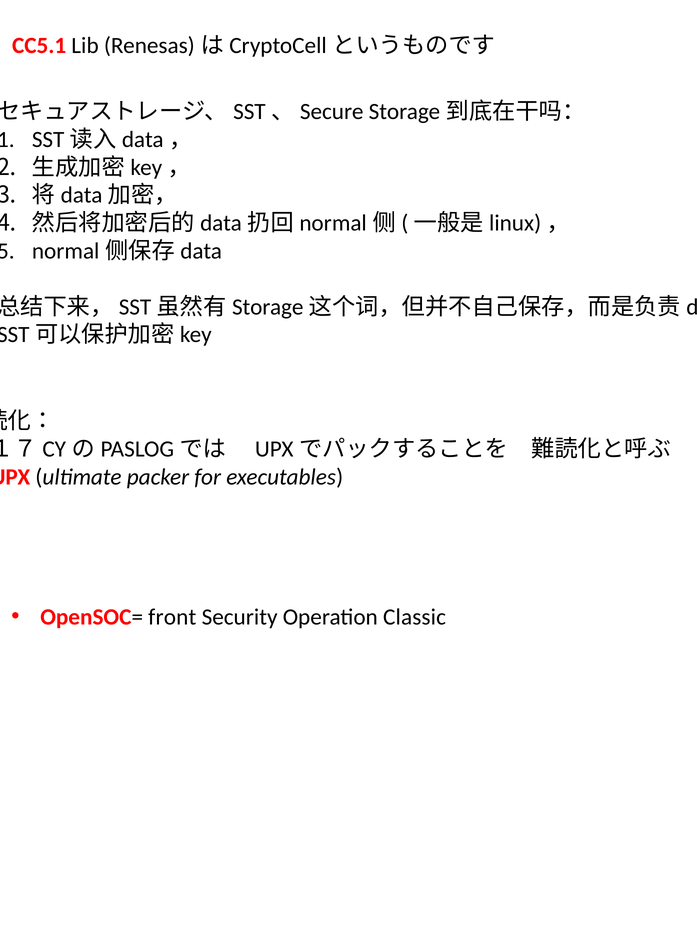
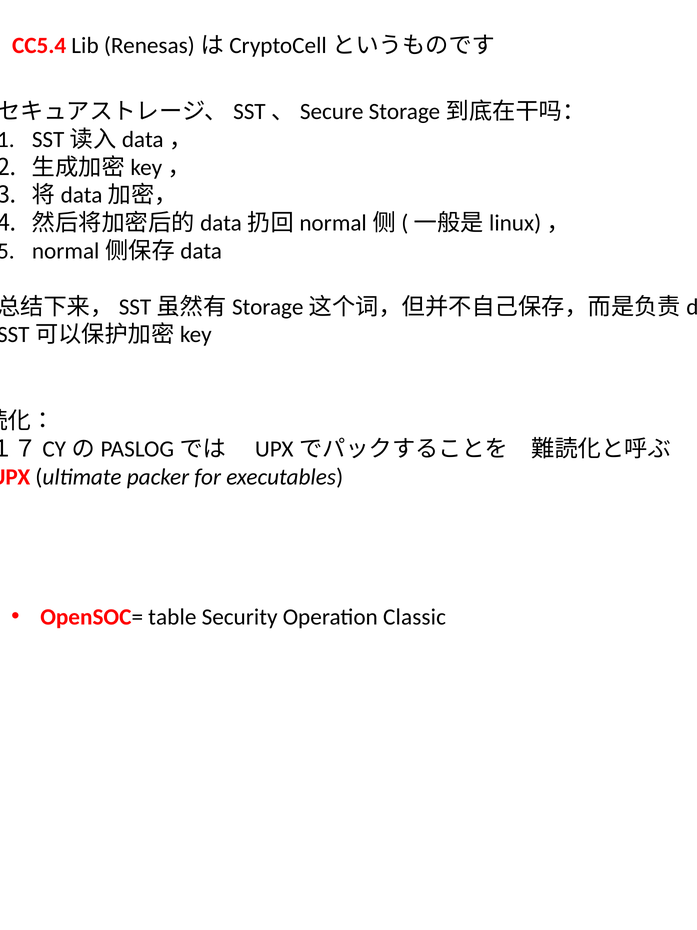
CC5.1: CC5.1 -> CC5.4
front: front -> table
